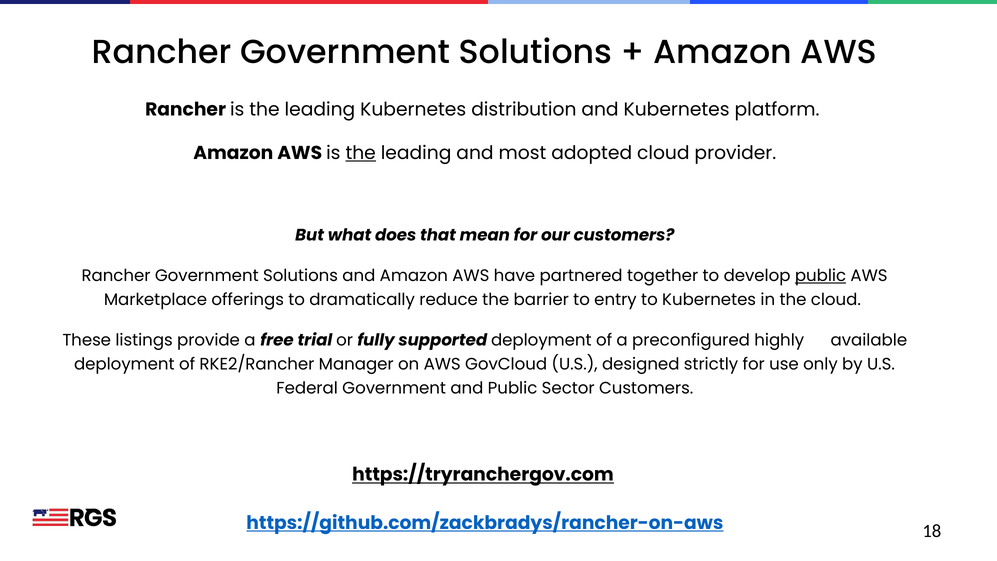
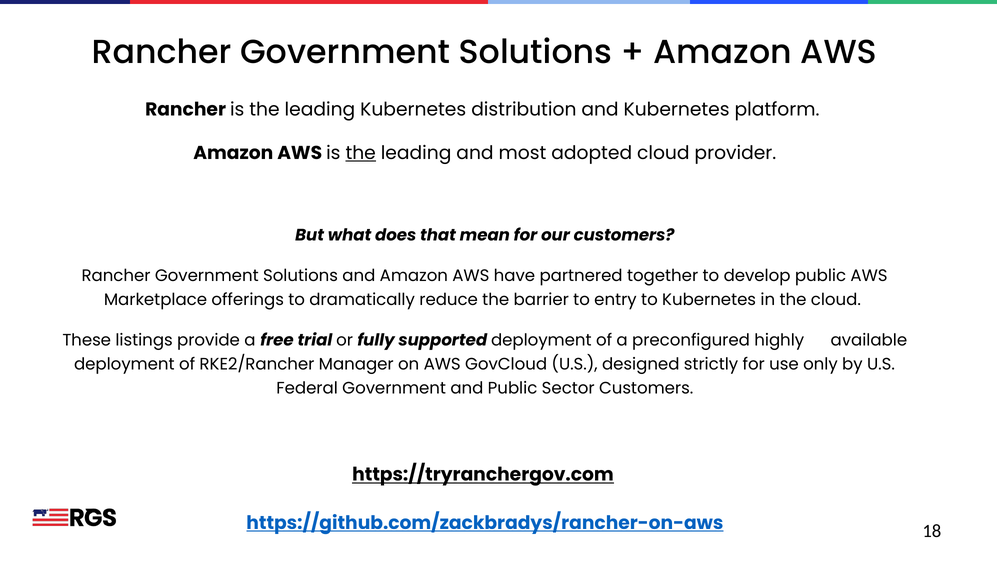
public at (821, 276) underline: present -> none
